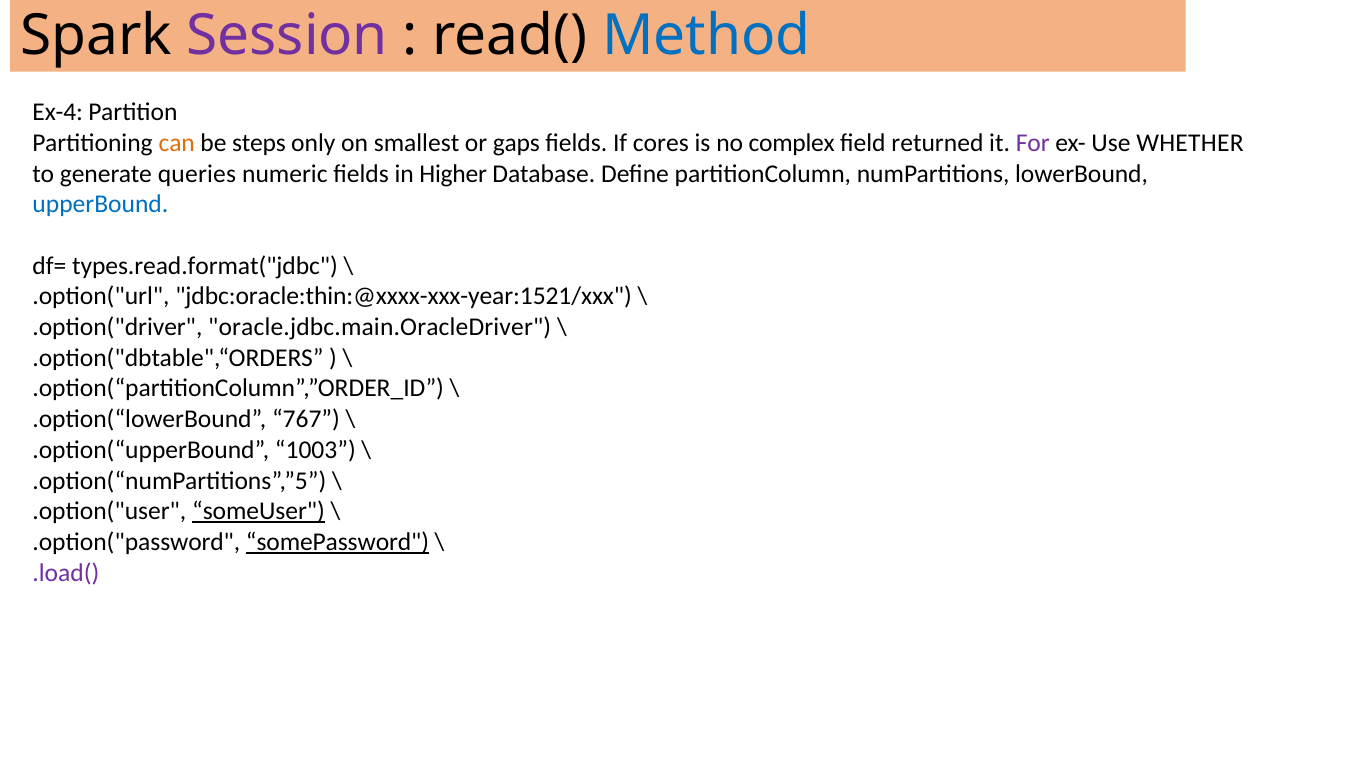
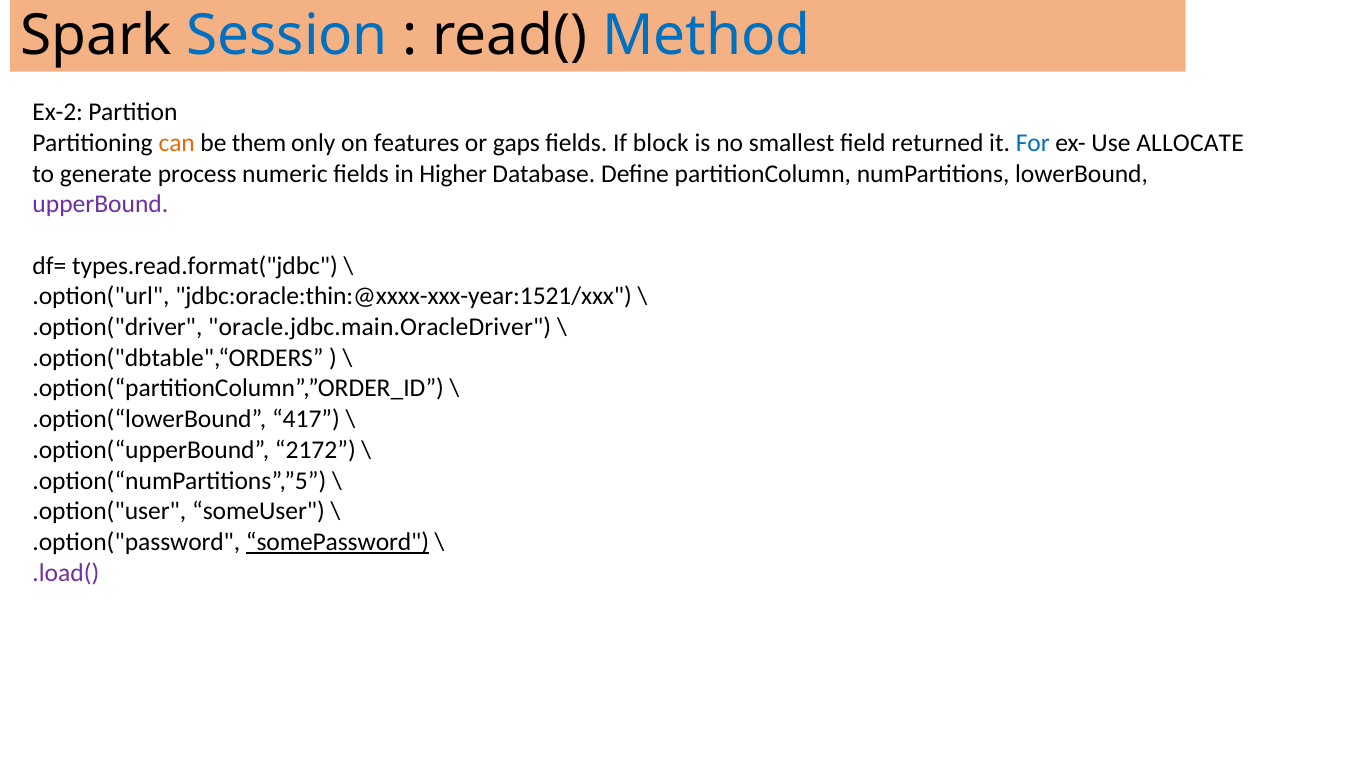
Session colour: purple -> blue
Ex-4: Ex-4 -> Ex-2
steps: steps -> them
smallest: smallest -> features
cores: cores -> block
complex: complex -> smallest
For colour: purple -> blue
WHETHER: WHETHER -> ALLOCATE
queries: queries -> process
upperBound colour: blue -> purple
767: 767 -> 417
1003: 1003 -> 2172
someUser underline: present -> none
